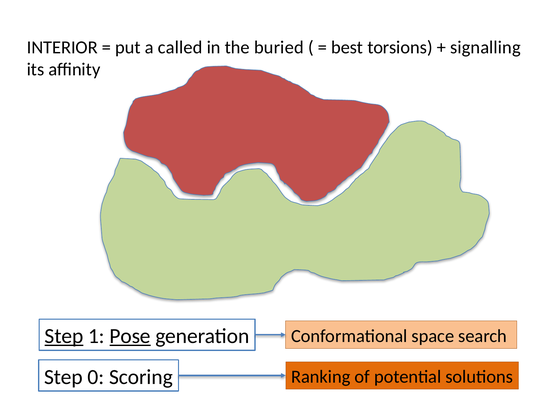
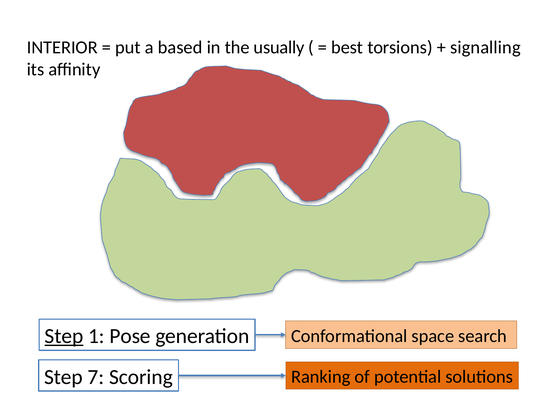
called: called -> based
buried: buried -> usually
Pose underline: present -> none
0: 0 -> 7
